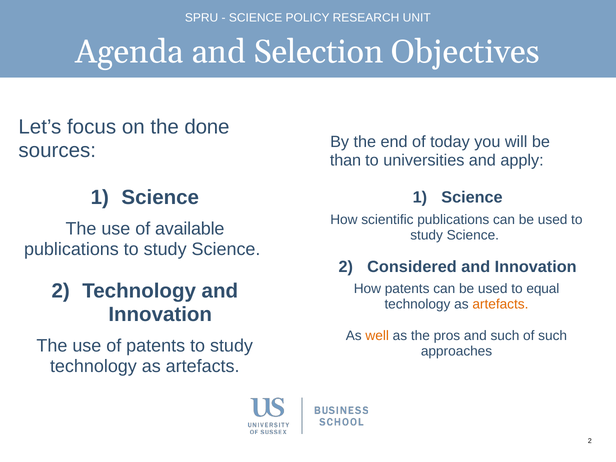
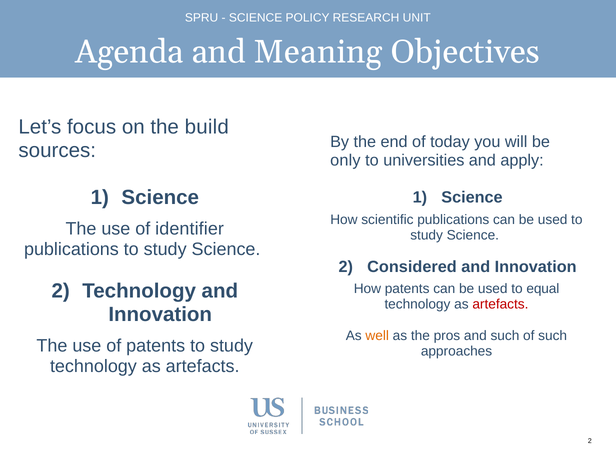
Selection: Selection -> Meaning
done: done -> build
than: than -> only
available: available -> identifier
artefacts at (500, 304) colour: orange -> red
